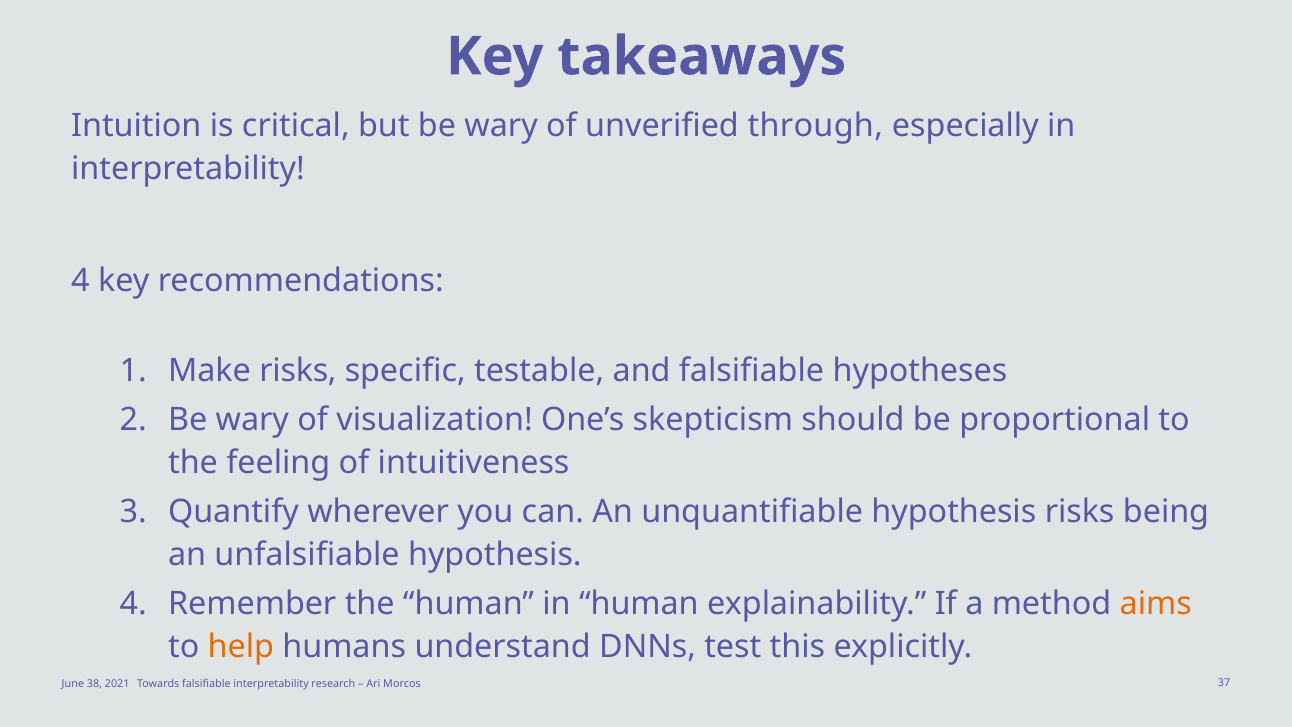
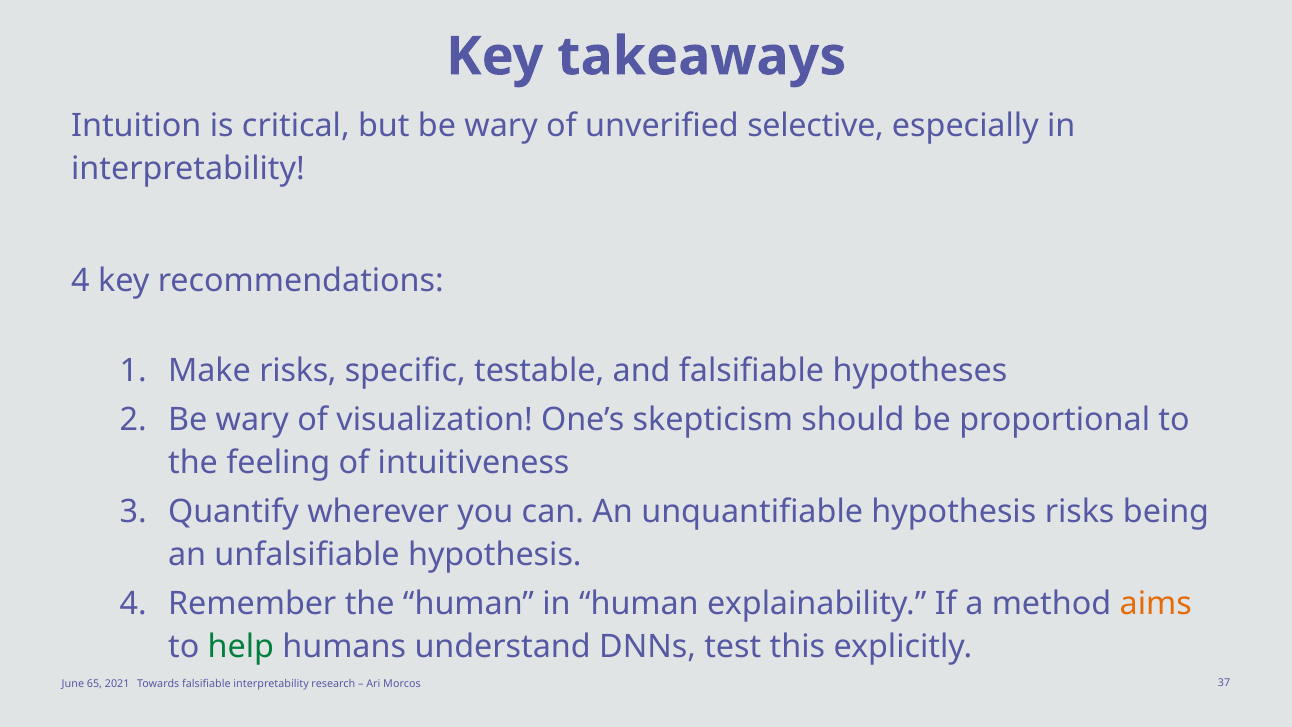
through: through -> selective
help colour: orange -> green
38: 38 -> 65
